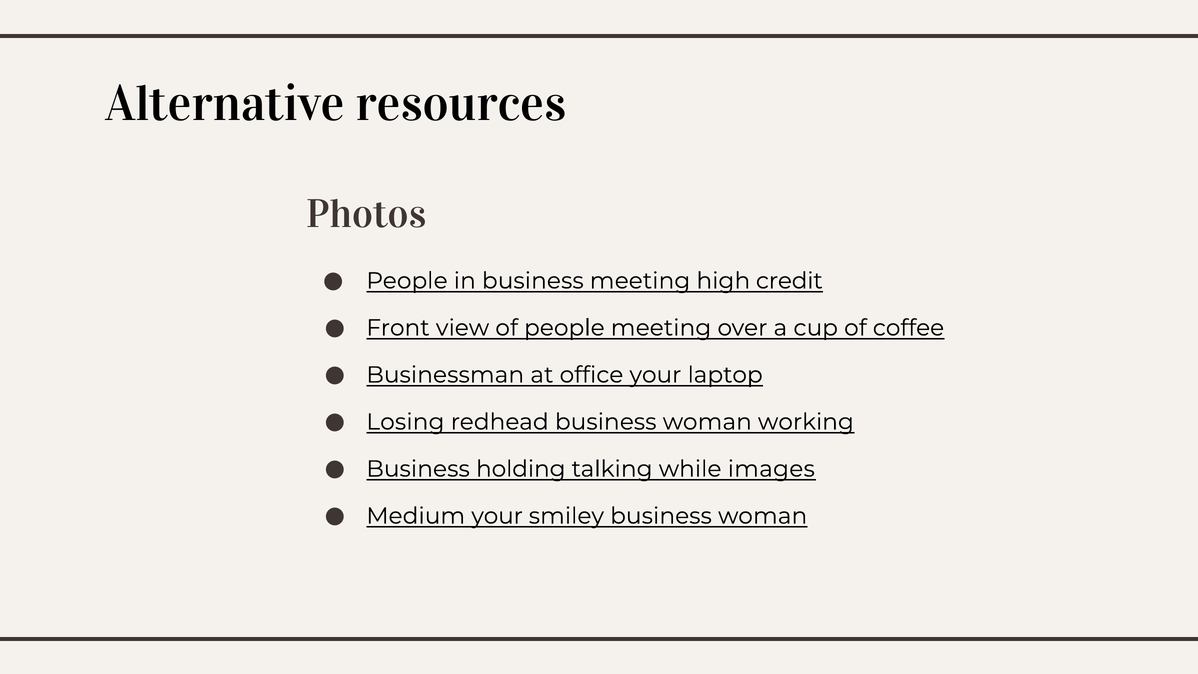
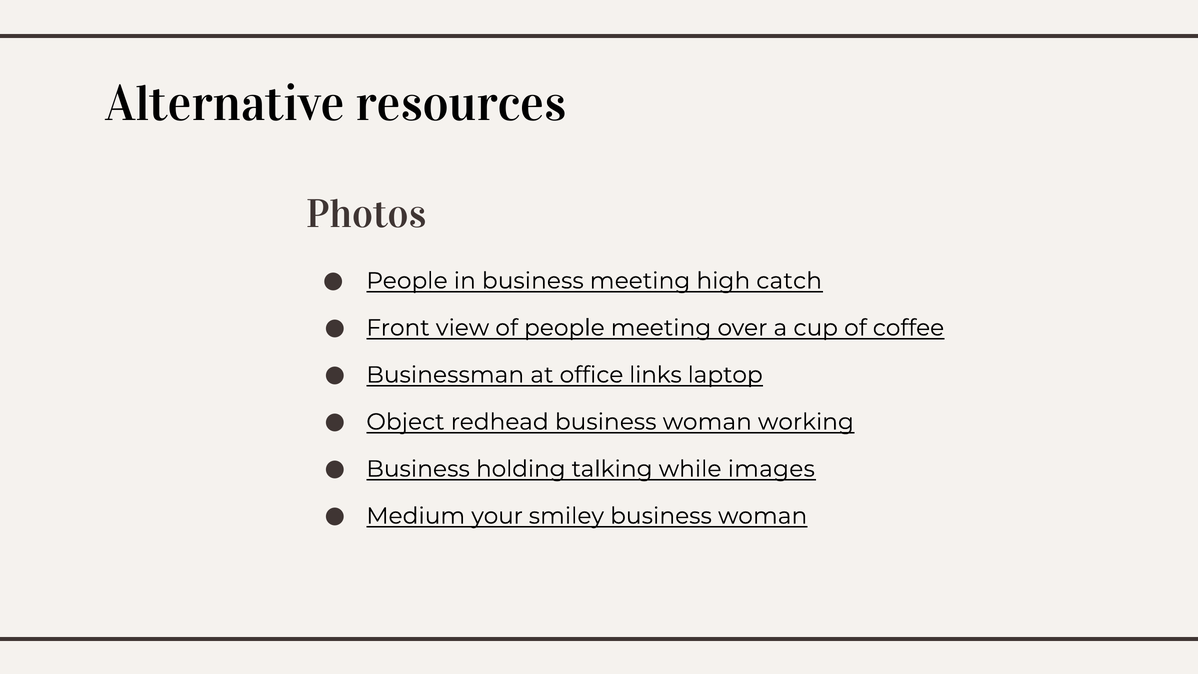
credit: credit -> catch
office your: your -> links
Losing: Losing -> Object
